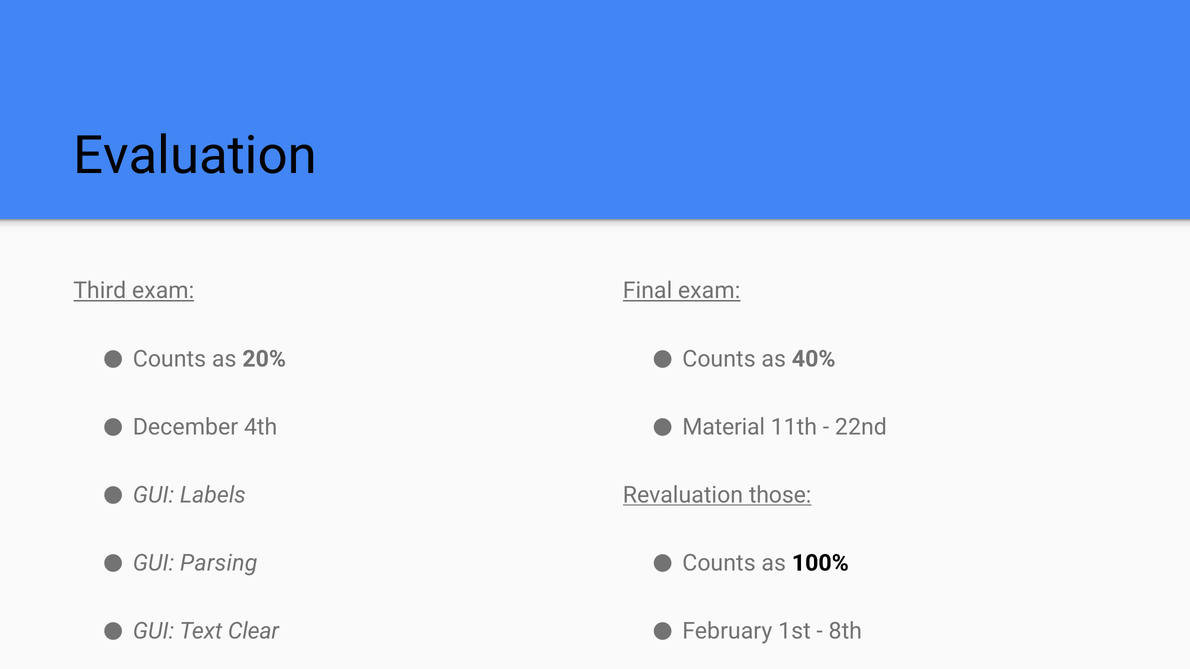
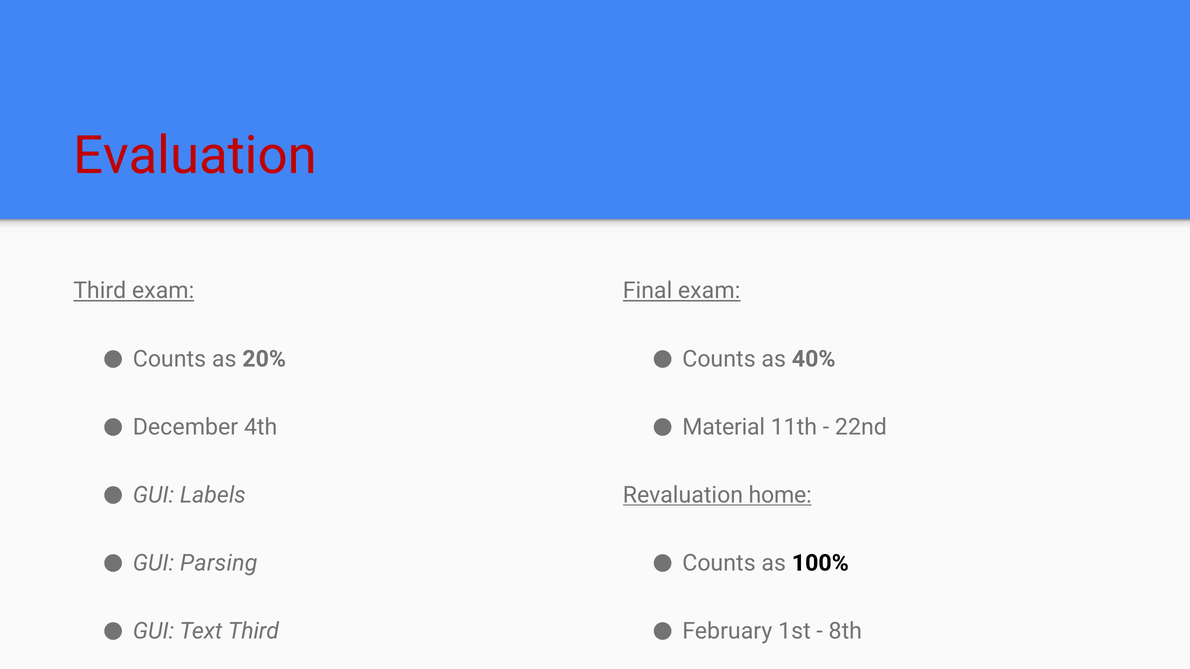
Evaluation colour: black -> red
those: those -> home
Text Clear: Clear -> Third
